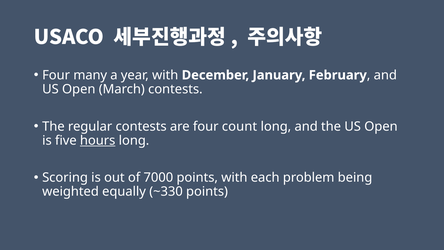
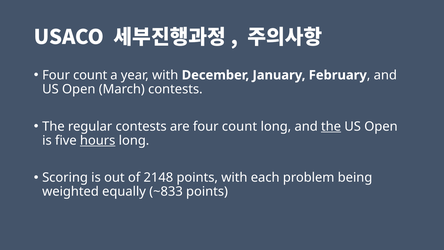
many at (90, 75): many -> count
the at (331, 126) underline: none -> present
7000: 7000 -> 2148
~330: ~330 -> ~833
